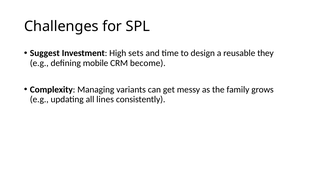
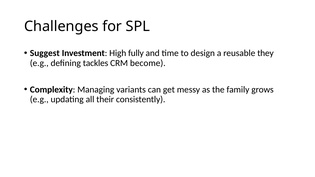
sets: sets -> fully
mobile: mobile -> tackles
lines: lines -> their
